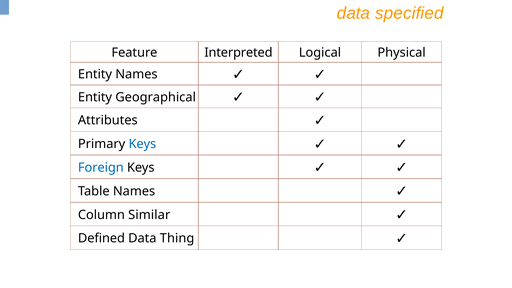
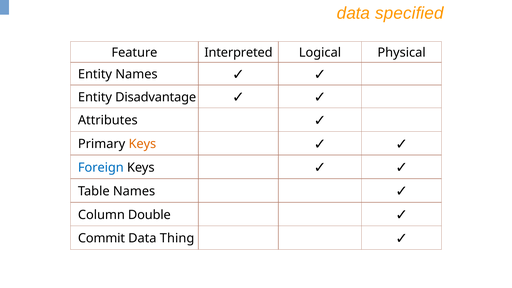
Geographical: Geographical -> Disadvantage
Keys at (142, 144) colour: blue -> orange
Similar: Similar -> Double
Defined: Defined -> Commit
